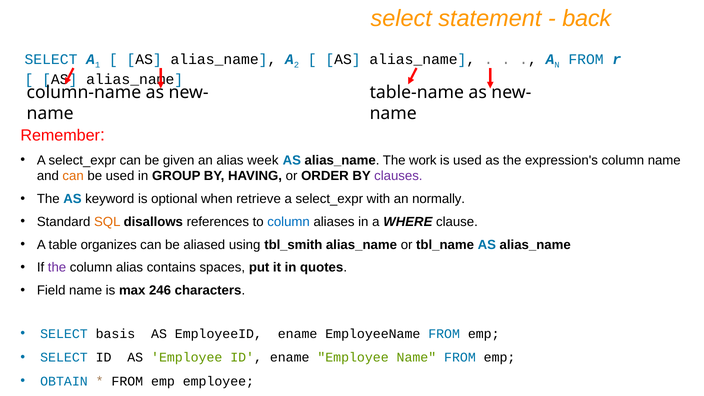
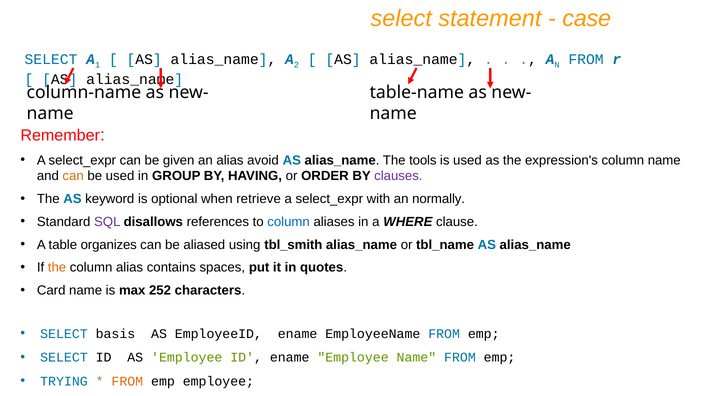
back: back -> case
week: week -> avoid
work: work -> tools
SQL colour: orange -> purple
the at (57, 268) colour: purple -> orange
Field: Field -> Card
246: 246 -> 252
OBTAIN: OBTAIN -> TRYING
FROM at (127, 381) colour: black -> orange
